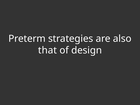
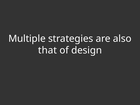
Preterm: Preterm -> Multiple
